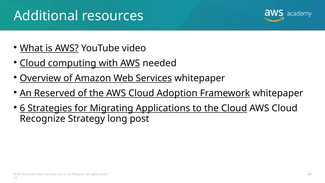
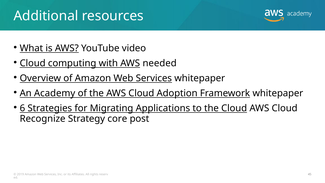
Reserved: Reserved -> Academy
long: long -> core
